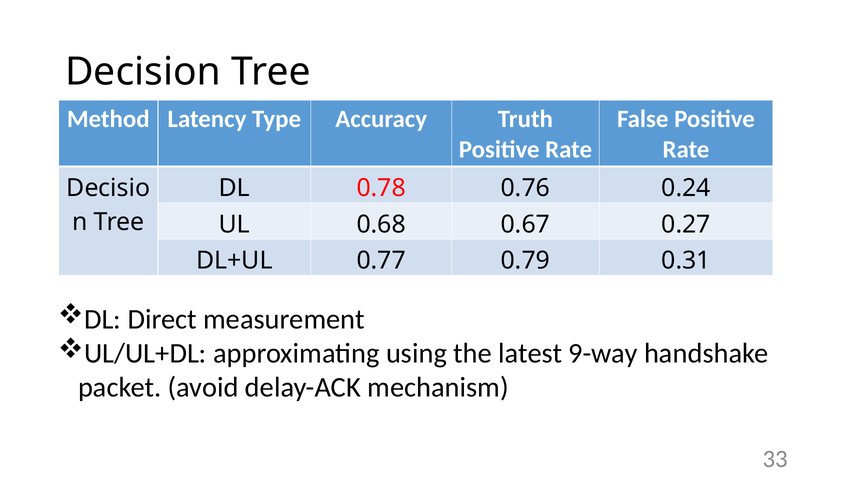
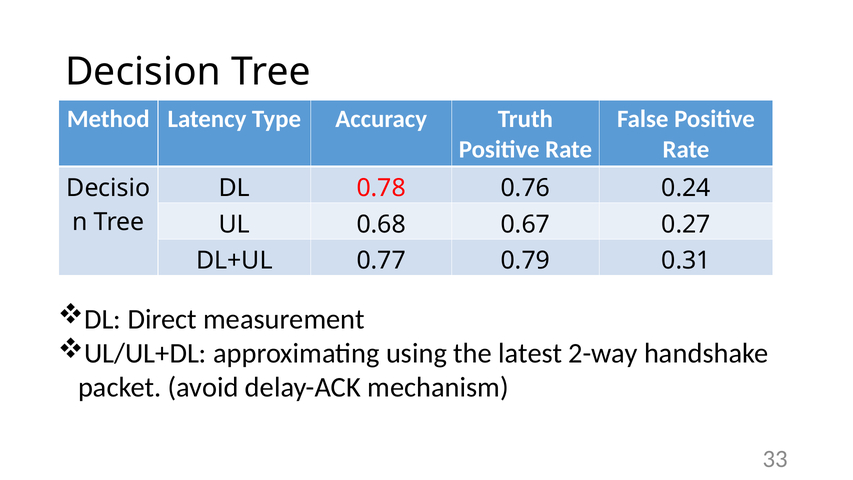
9-way: 9-way -> 2-way
